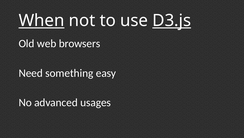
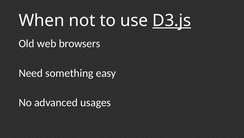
When underline: present -> none
